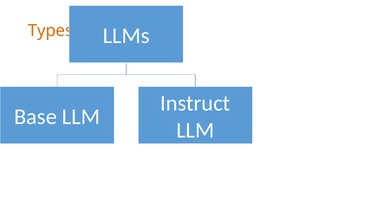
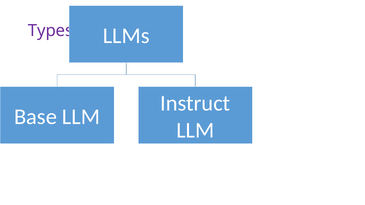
Types colour: orange -> purple
